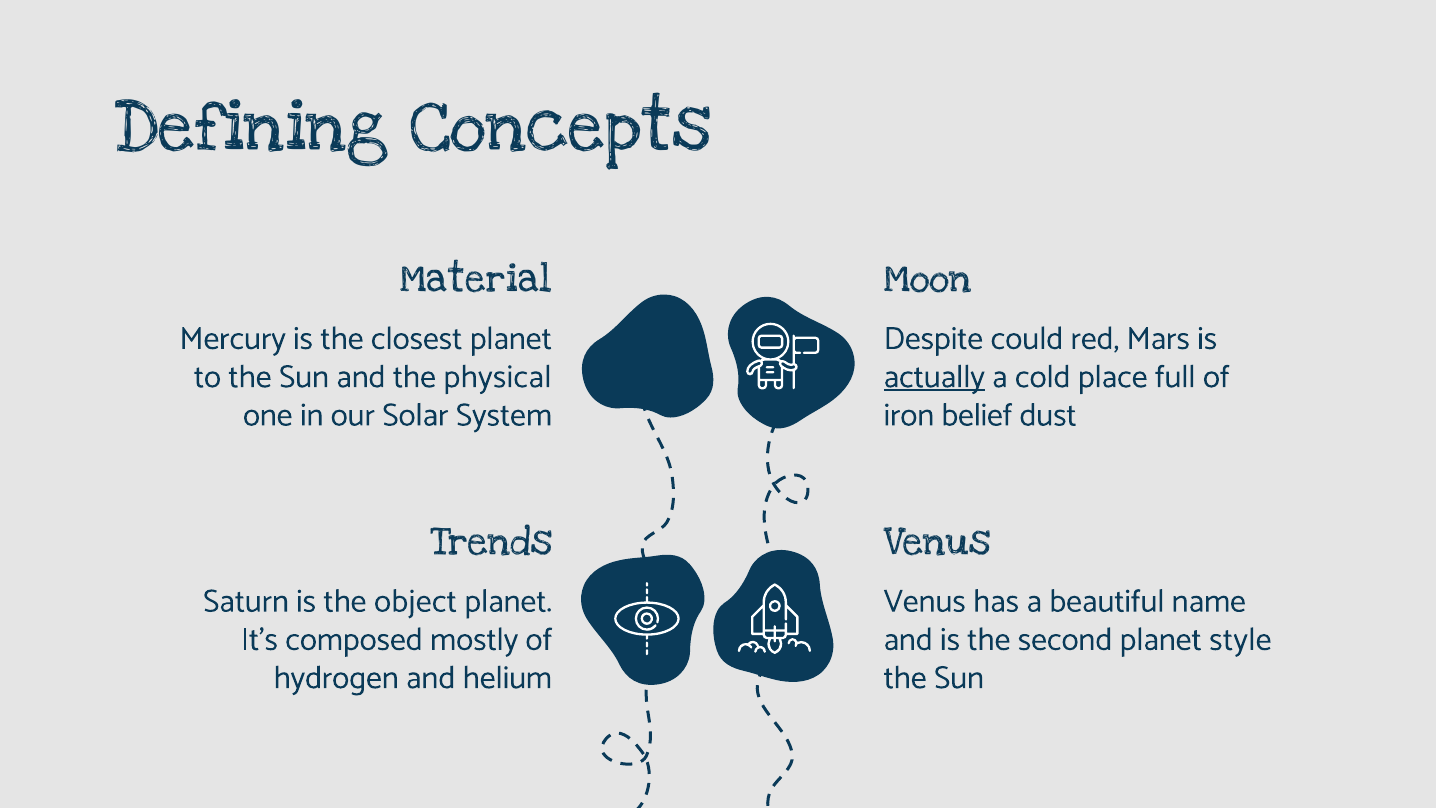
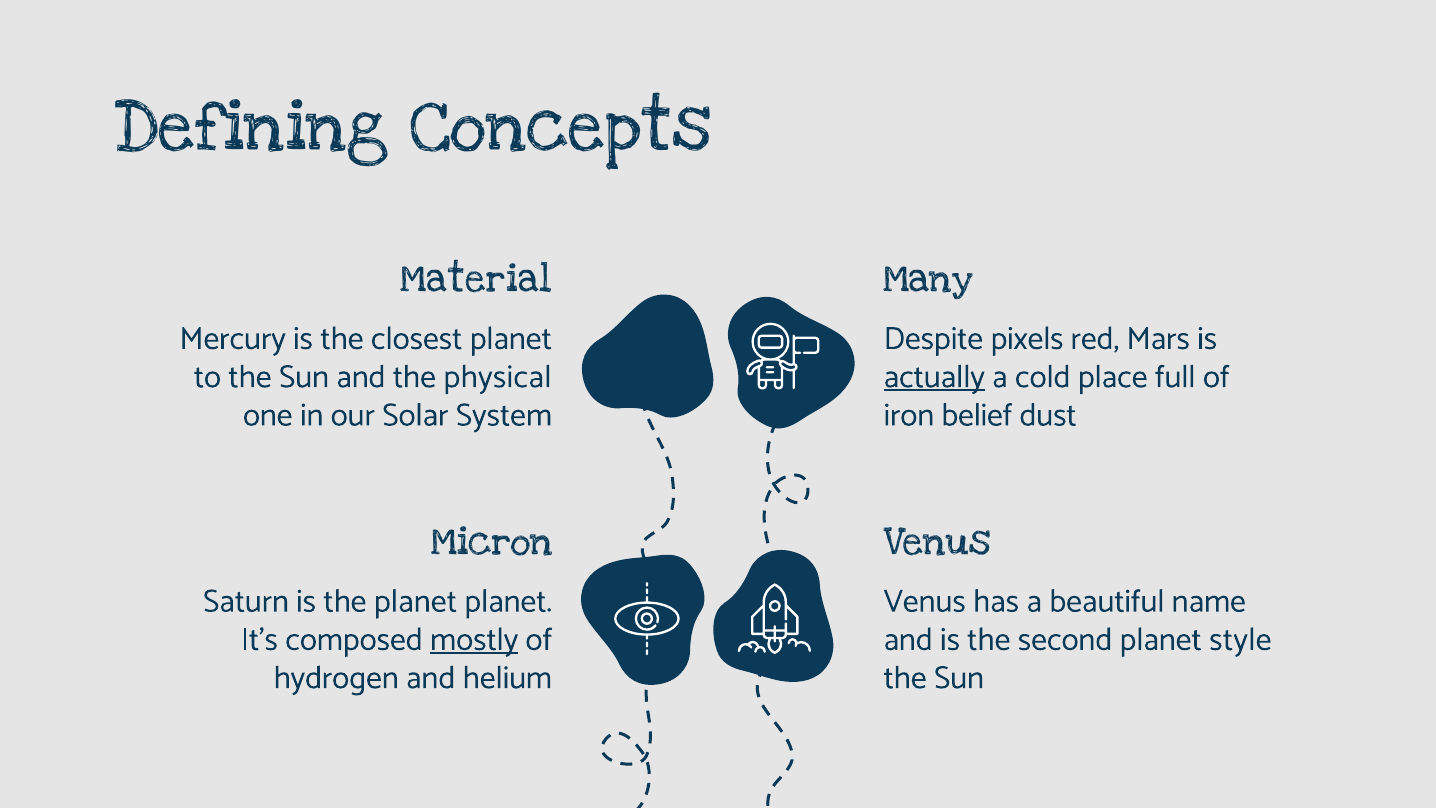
Moon: Moon -> Many
could: could -> pixels
Trends: Trends -> Micron
the object: object -> planet
mostly underline: none -> present
